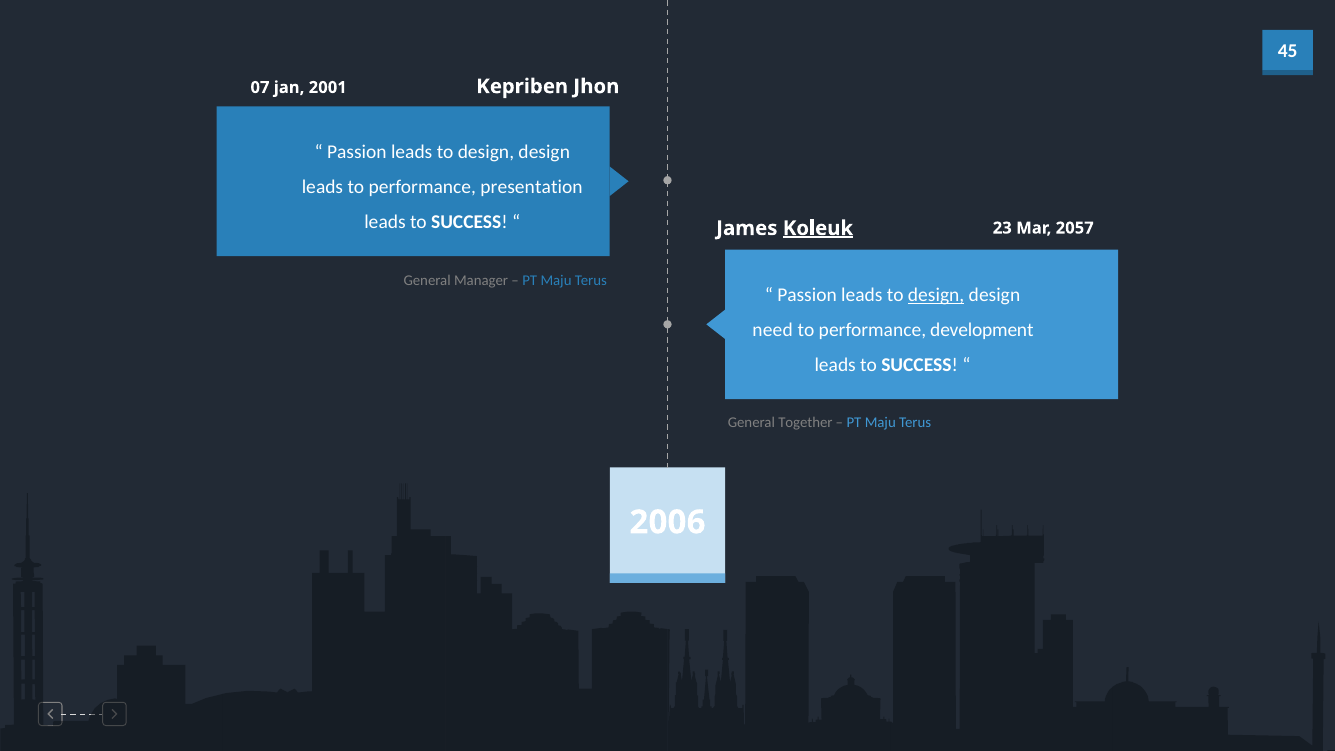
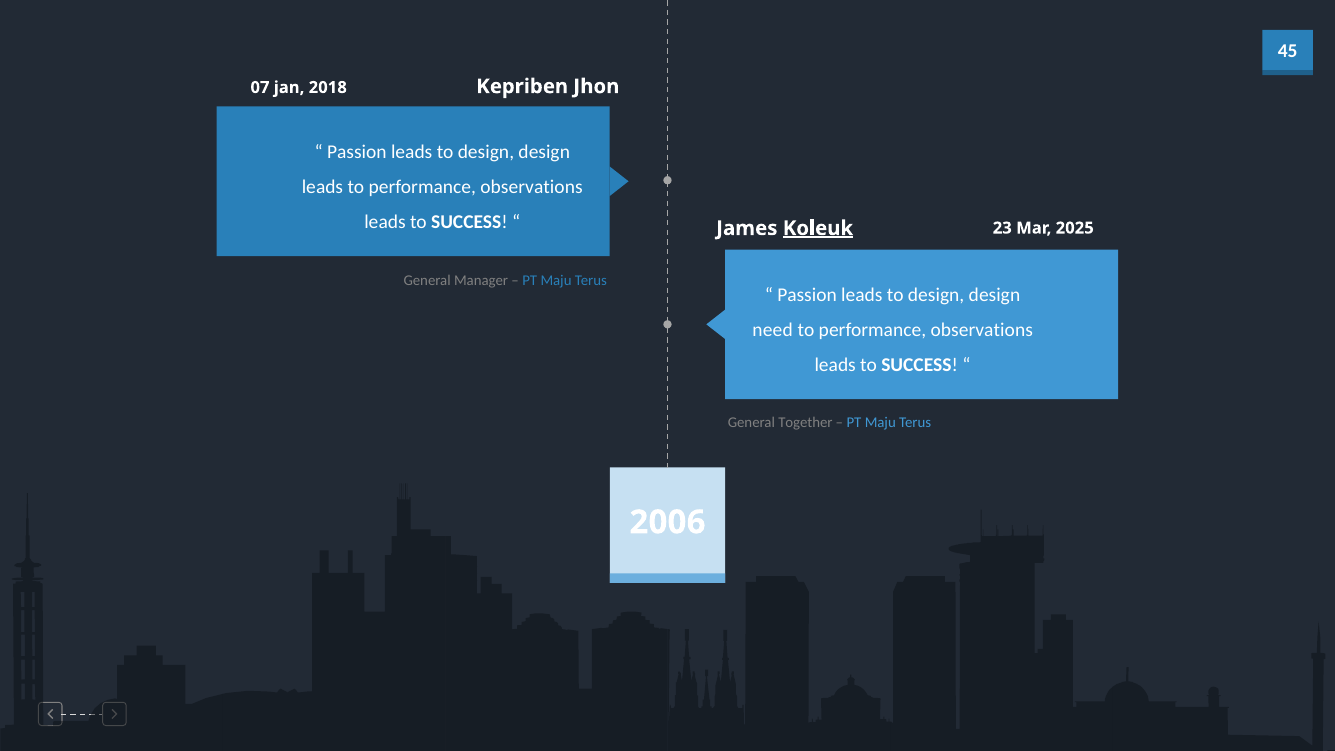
2001: 2001 -> 2018
leads to performance presentation: presentation -> observations
2057: 2057 -> 2025
design at (936, 295) underline: present -> none
development at (982, 330): development -> observations
